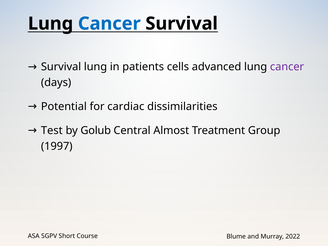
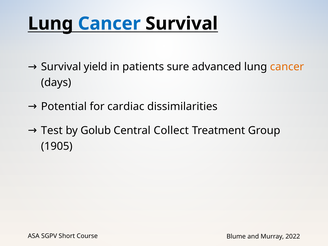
Survival lung: lung -> yield
cells: cells -> sure
cancer at (287, 67) colour: purple -> orange
Almost: Almost -> Collect
1997: 1997 -> 1905
